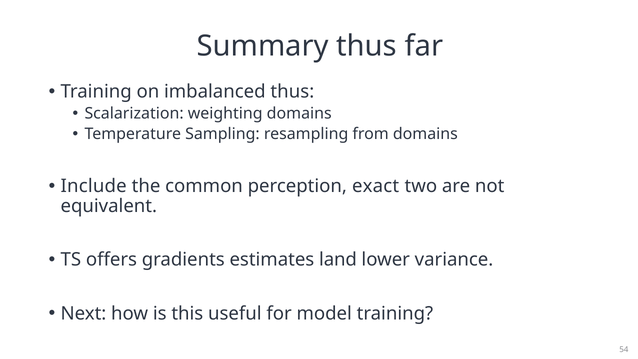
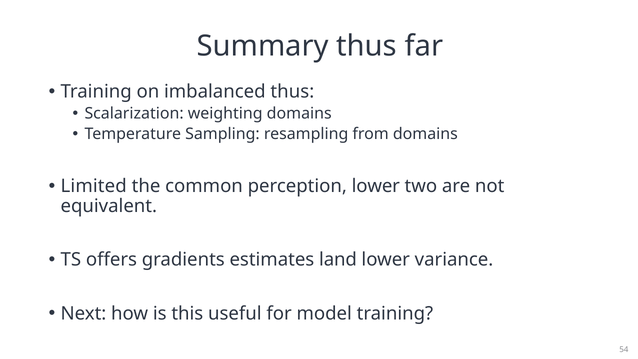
Include: Include -> Limited
perception exact: exact -> lower
